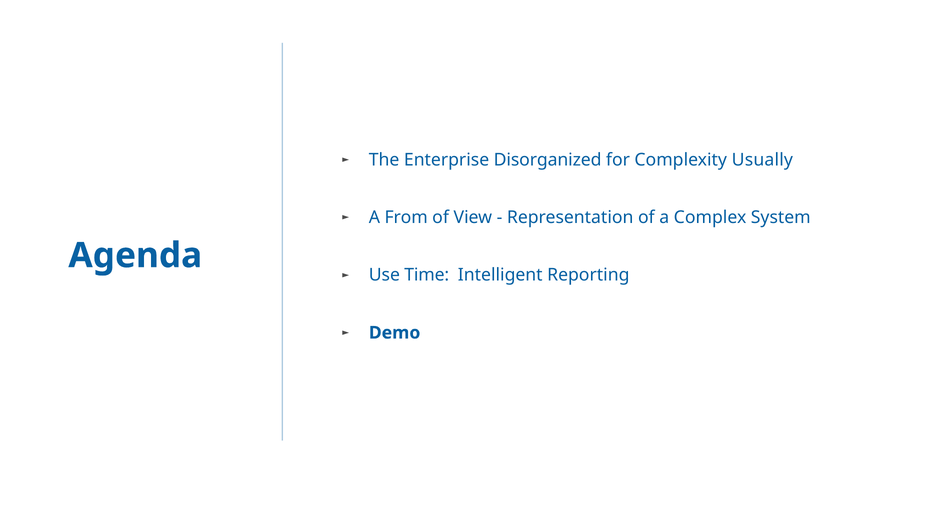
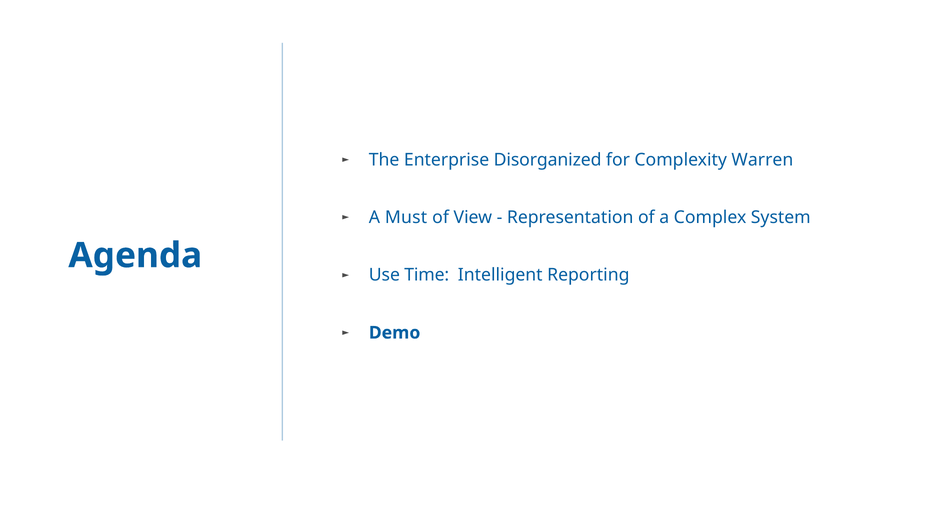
Usually: Usually -> Warren
From: From -> Must
